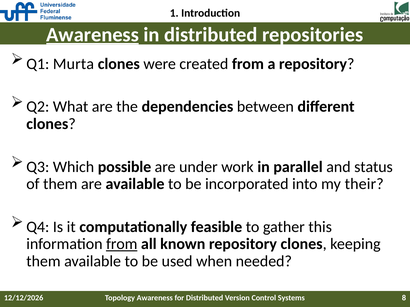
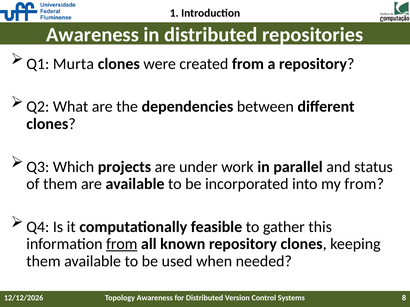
Awareness at (93, 35) underline: present -> none
possible: possible -> projects
my their: their -> from
